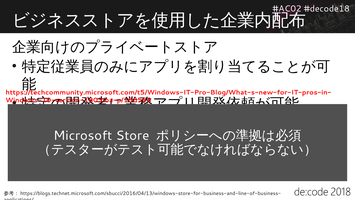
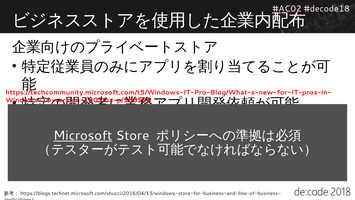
Microsoft underline: none -> present
